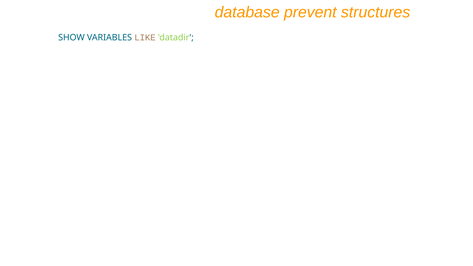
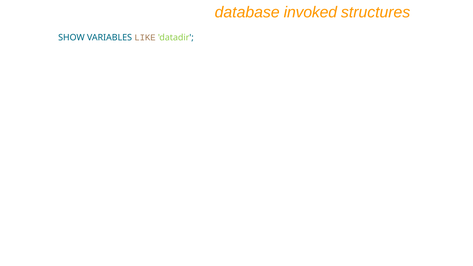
prevent: prevent -> invoked
